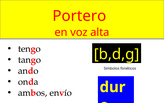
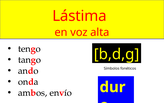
Portero: Portero -> Lástima
